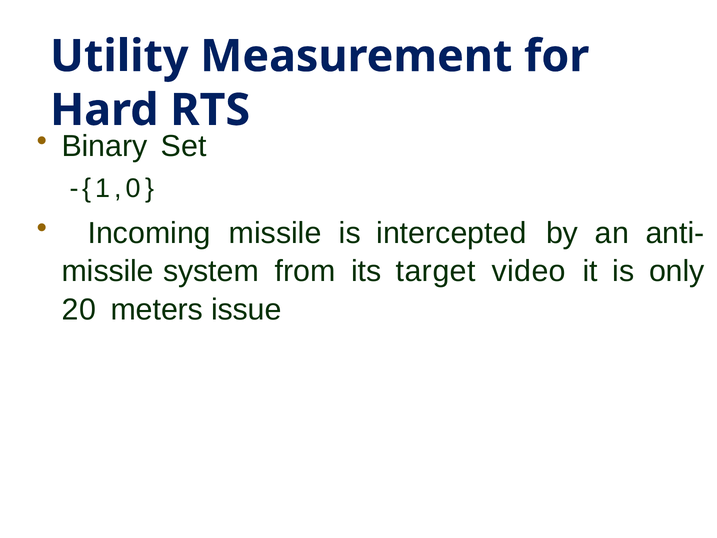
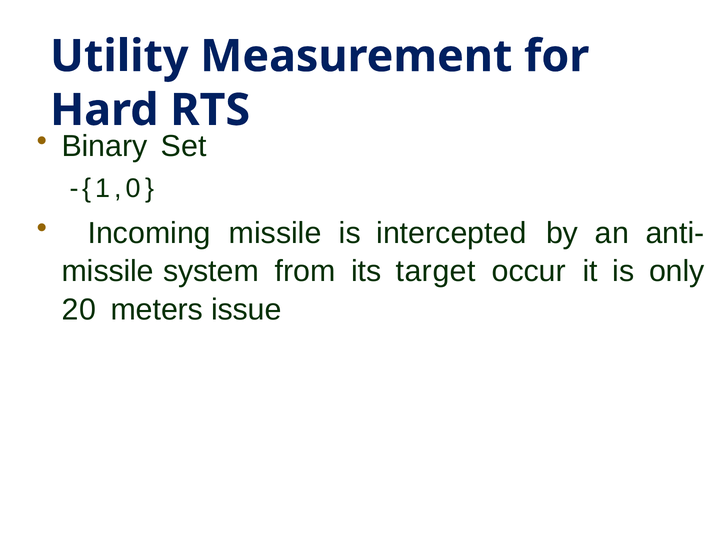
video: video -> occur
